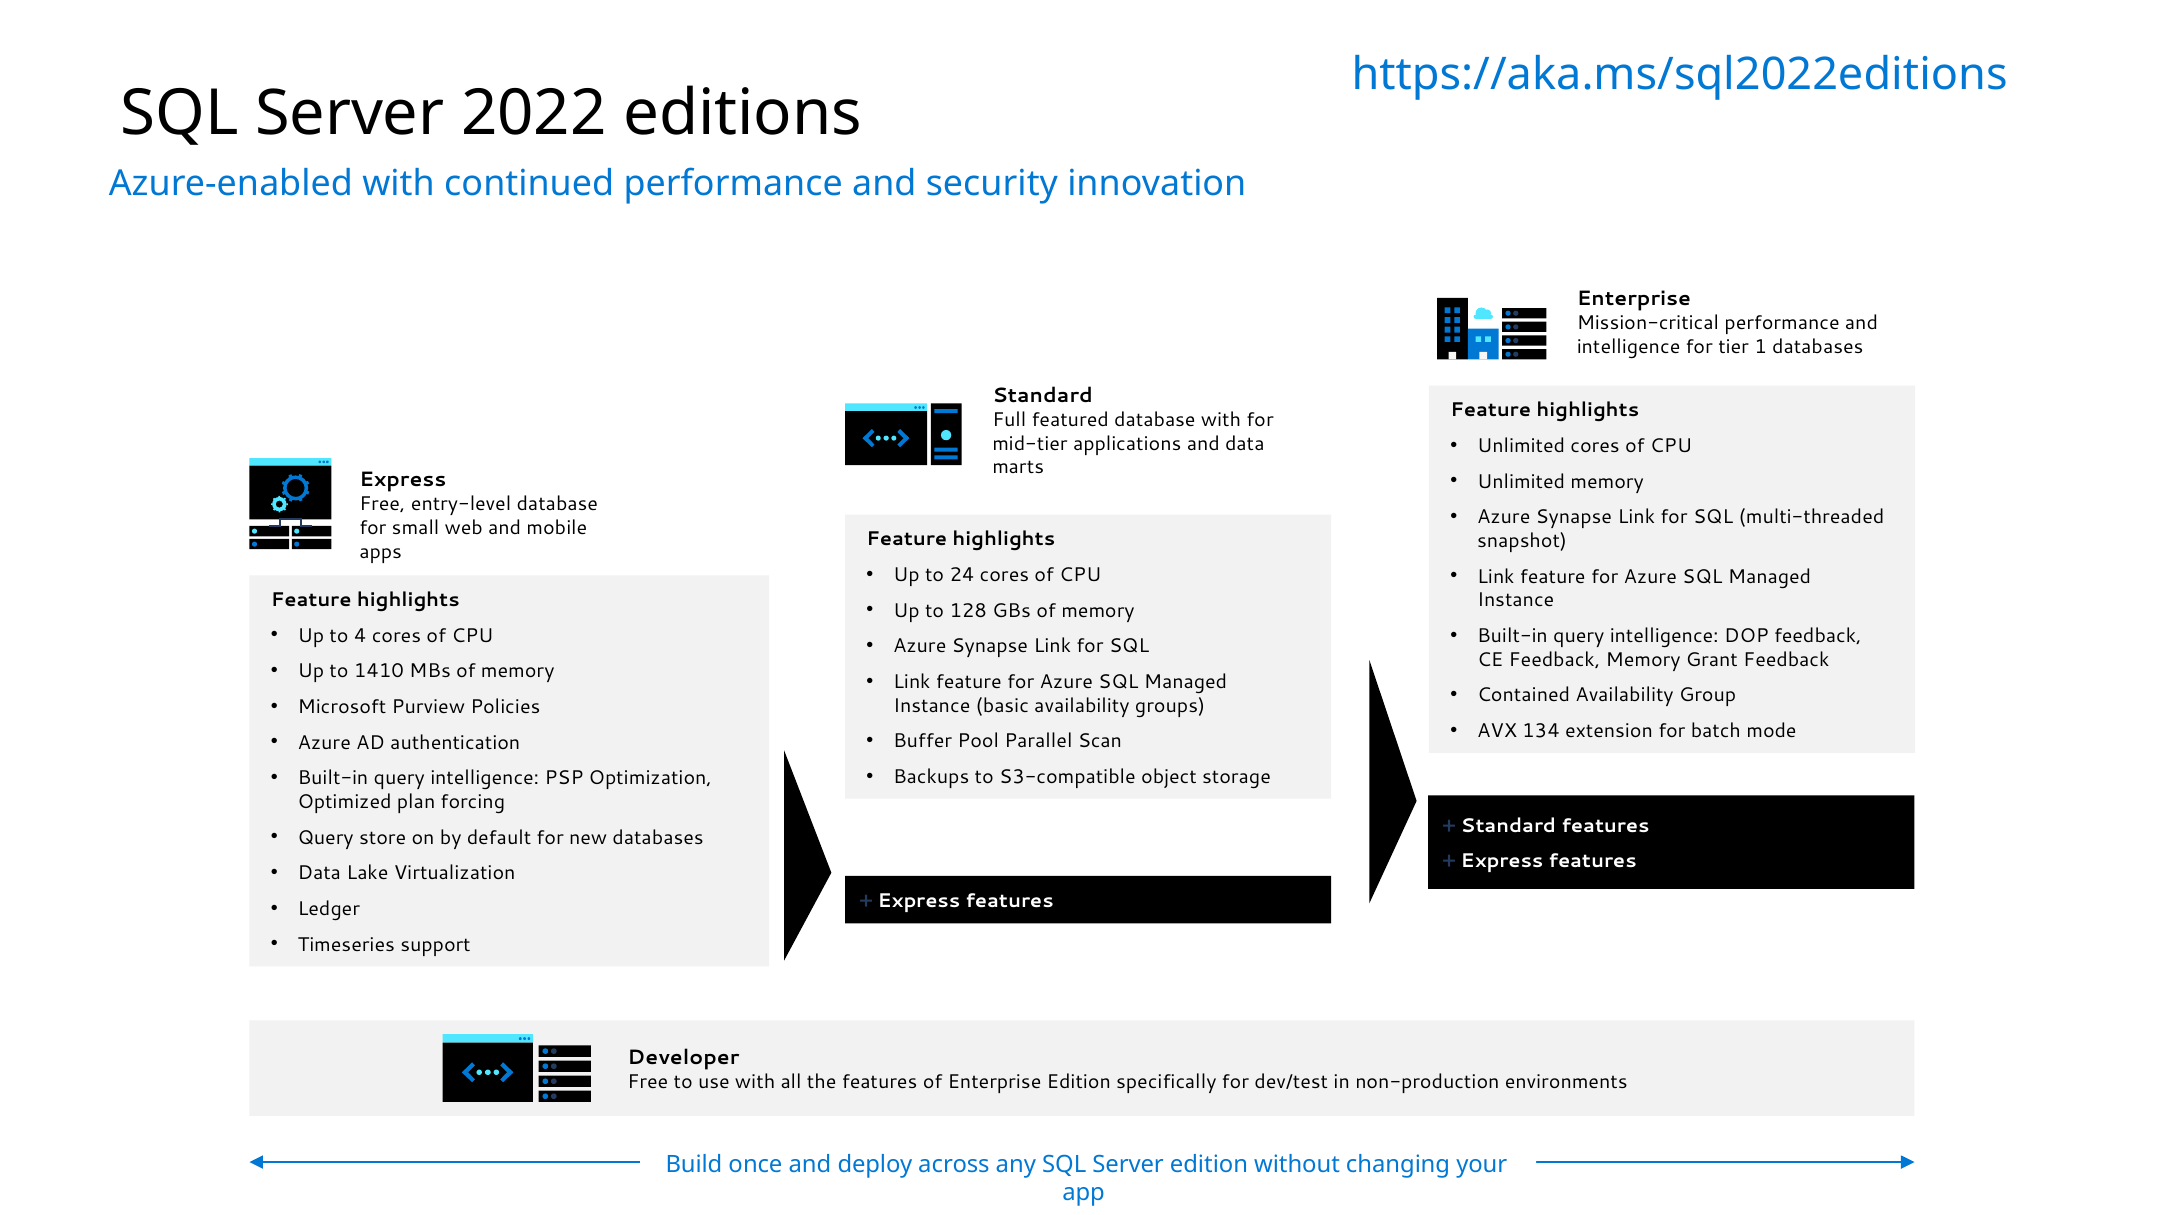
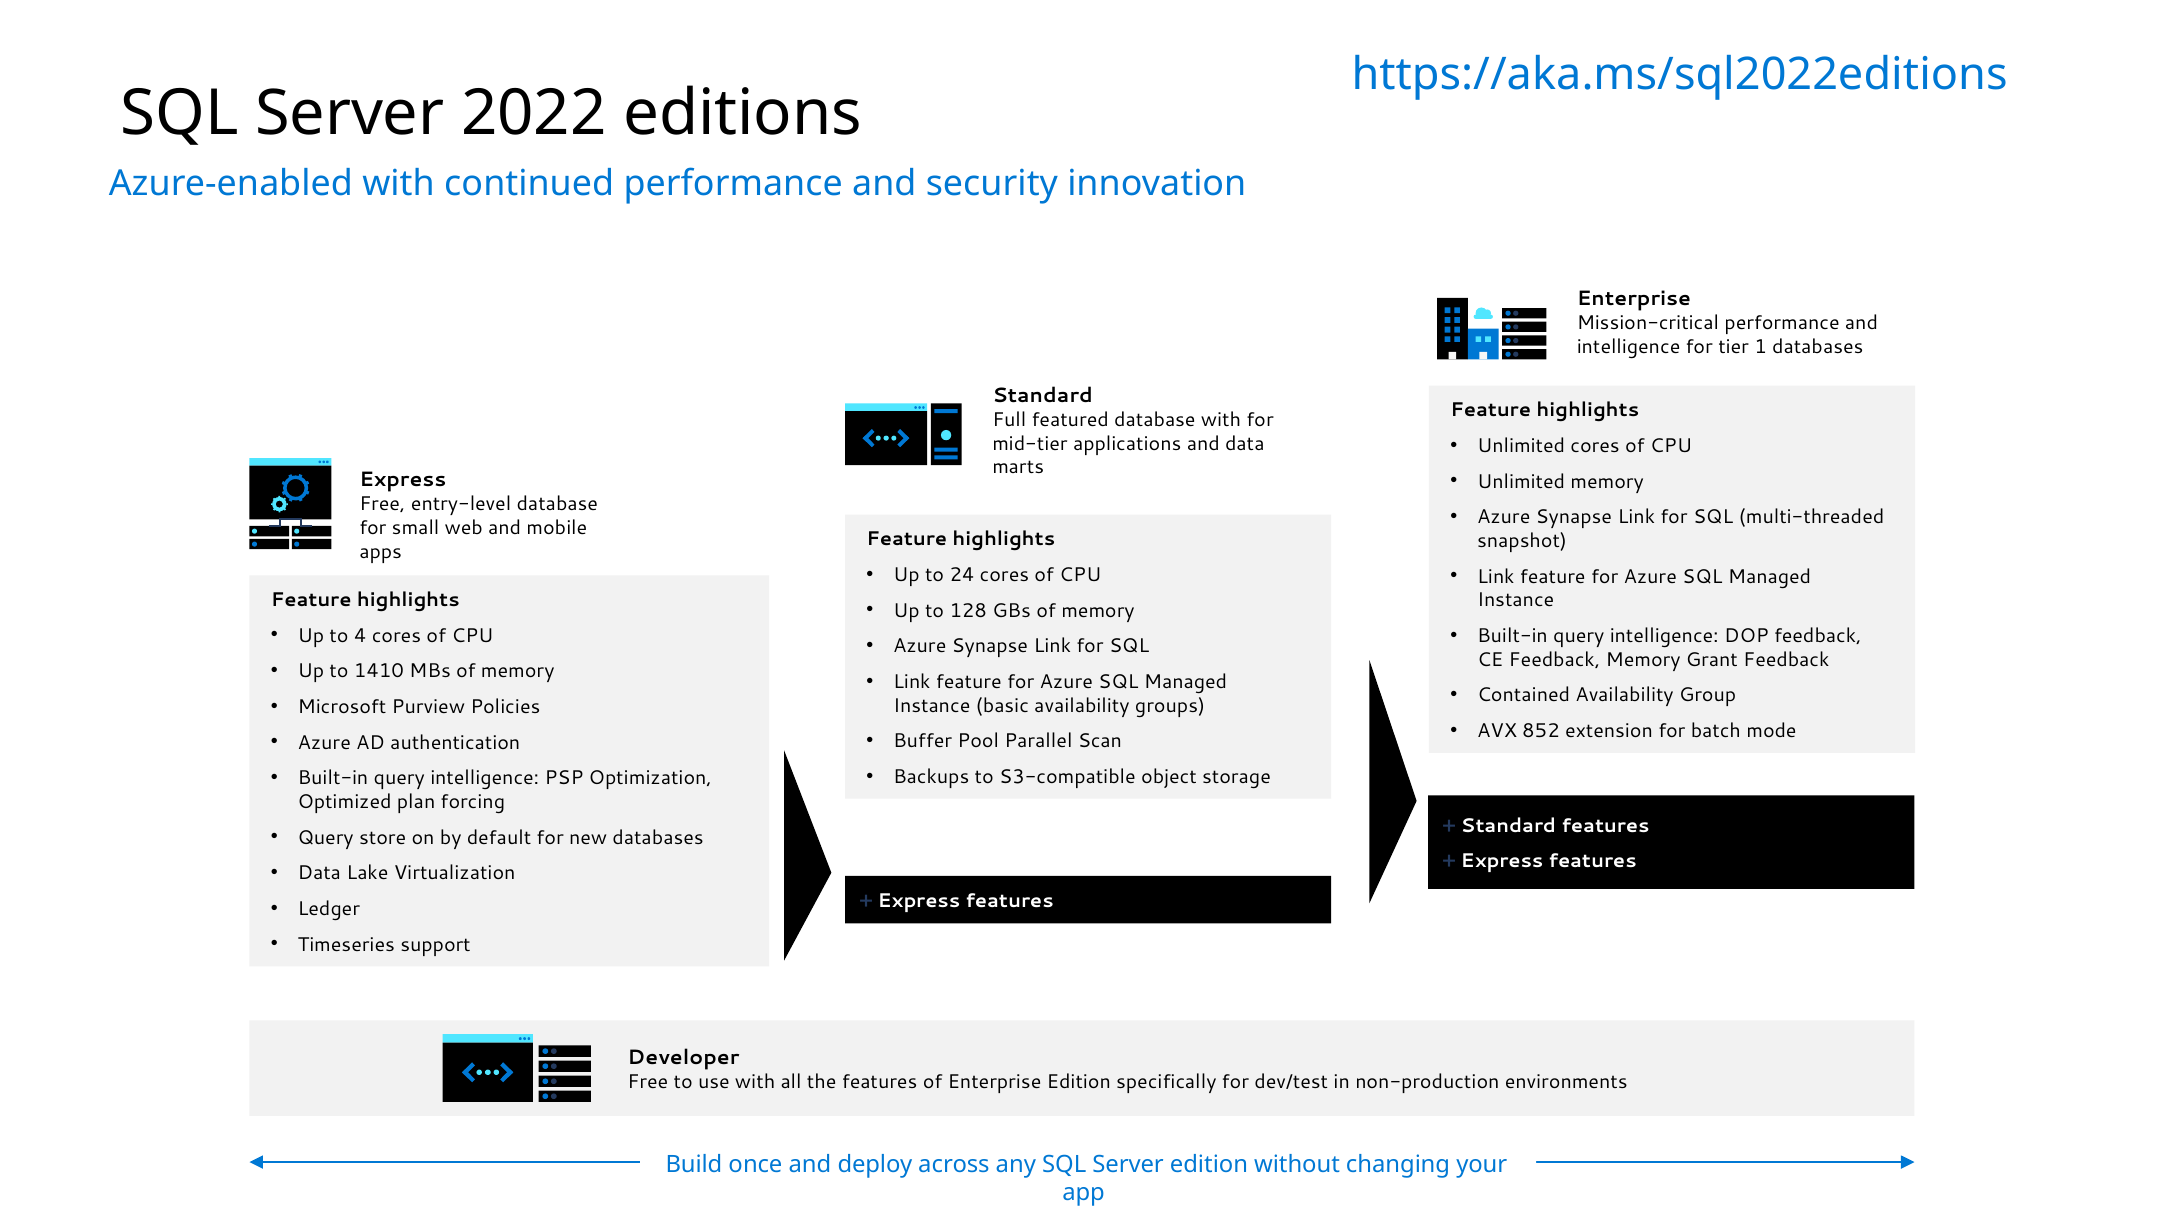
134: 134 -> 852
